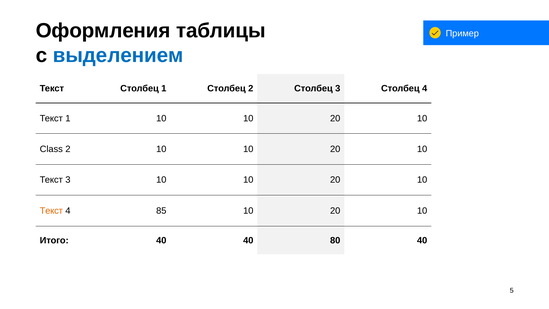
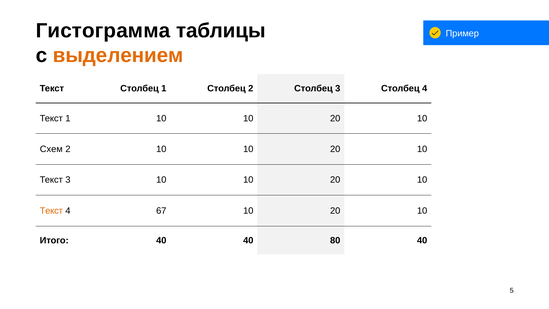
Оформления: Оформления -> Гистограмма
выделением colour: blue -> orange
Class: Class -> Схем
85: 85 -> 67
